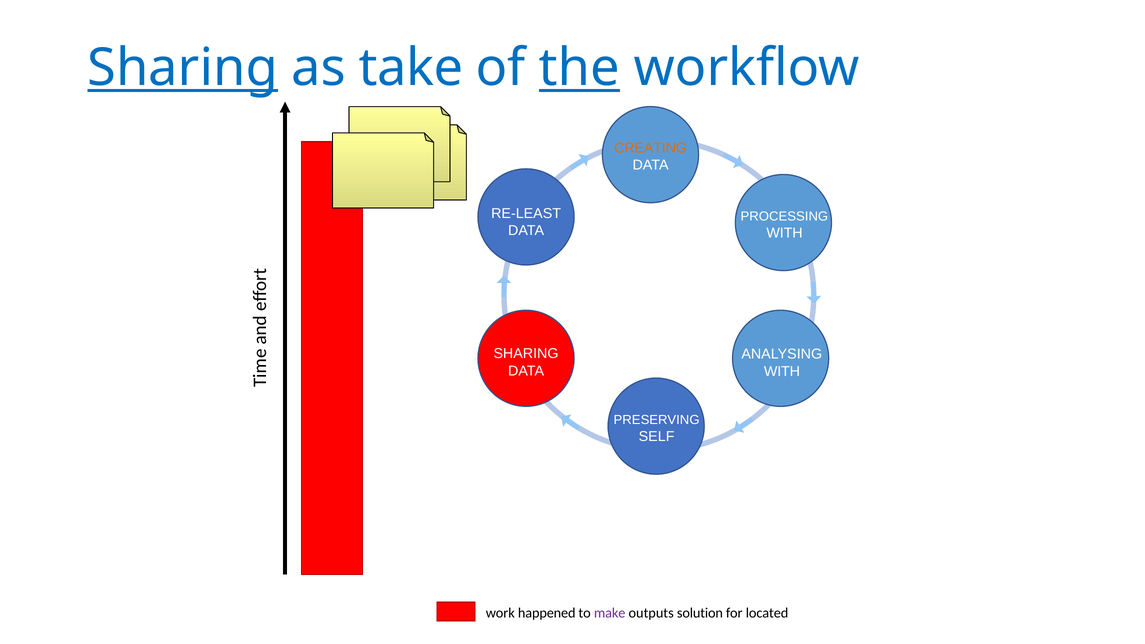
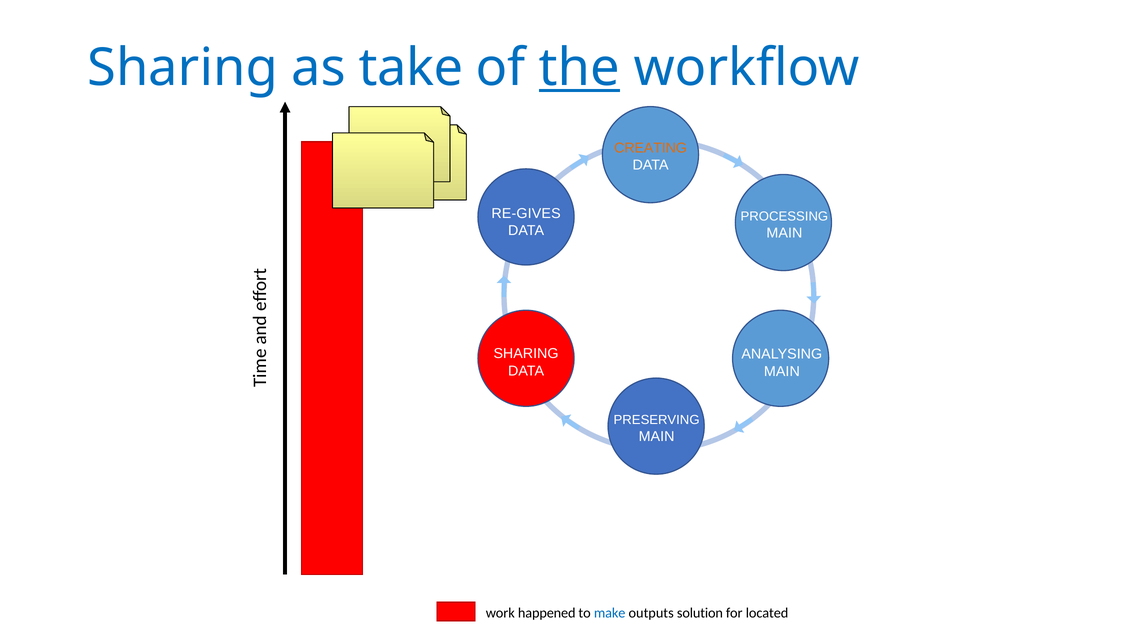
Sharing at (183, 68) underline: present -> none
RE-LEAST: RE-LEAST -> RE-GIVES
WITH at (785, 233): WITH -> MAIN
WITH at (782, 372): WITH -> MAIN
SELF at (657, 437): SELF -> MAIN
make colour: purple -> blue
